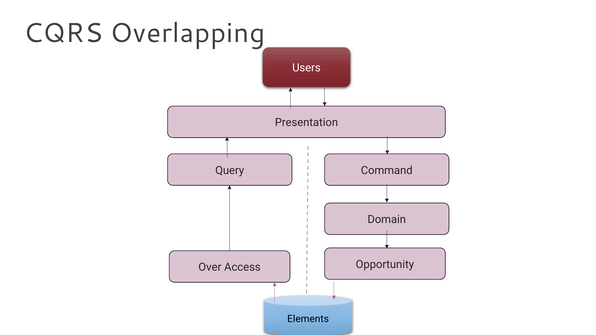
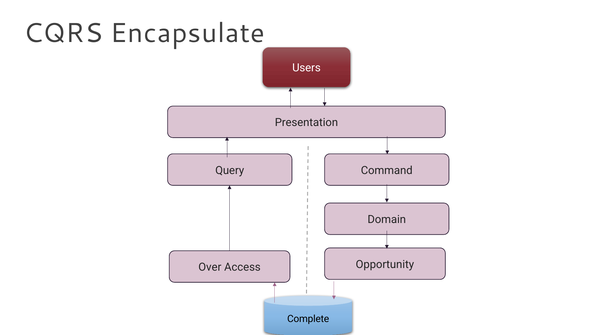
Overlapping: Overlapping -> Encapsulate
Elements: Elements -> Complete
